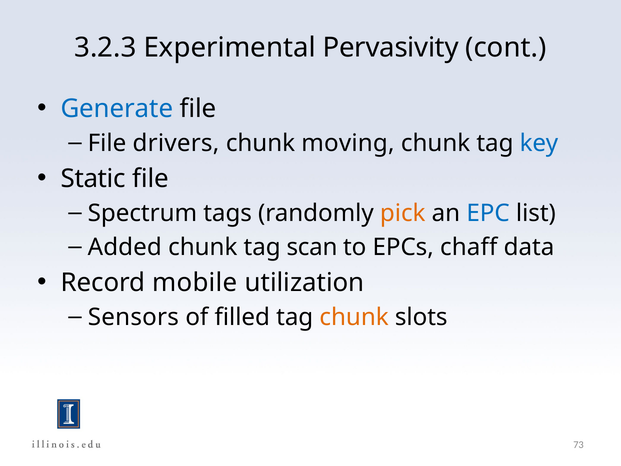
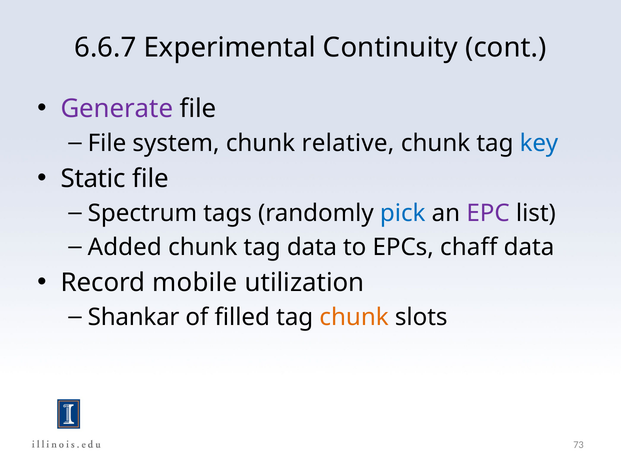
3.2.3: 3.2.3 -> 6.6.7
Pervasivity: Pervasivity -> Continuity
Generate colour: blue -> purple
drivers: drivers -> system
moving: moving -> relative
pick colour: orange -> blue
EPC colour: blue -> purple
tag scan: scan -> data
Sensors: Sensors -> Shankar
